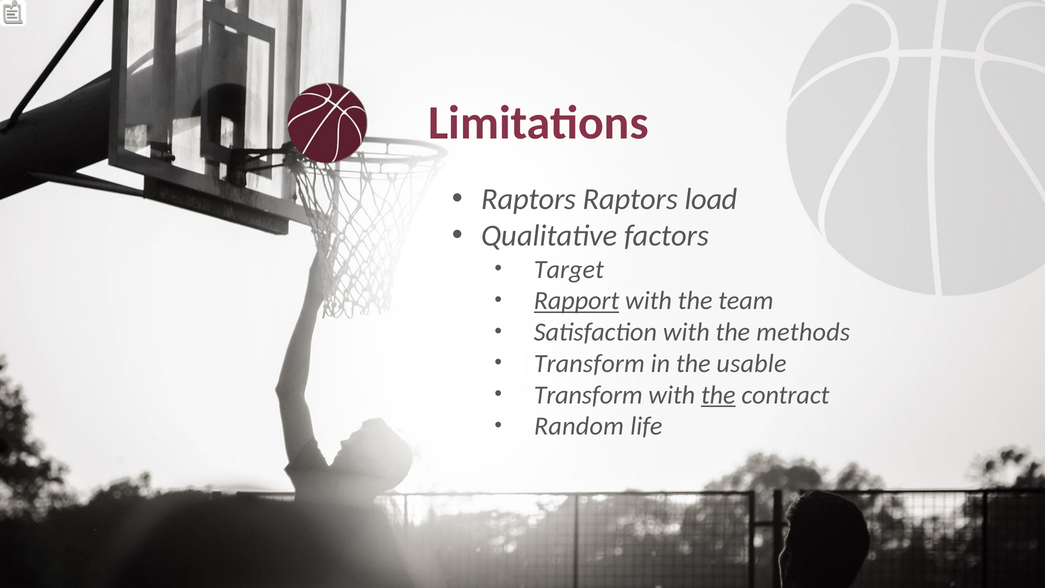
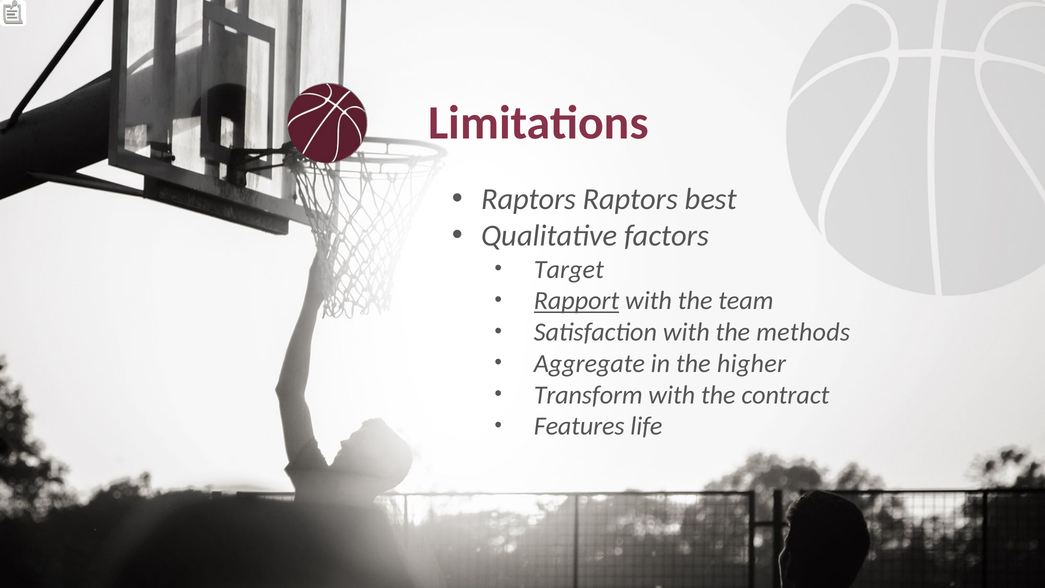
load: load -> best
Transform at (589, 364): Transform -> Aggregate
usable: usable -> higher
the at (718, 395) underline: present -> none
Random: Random -> Features
